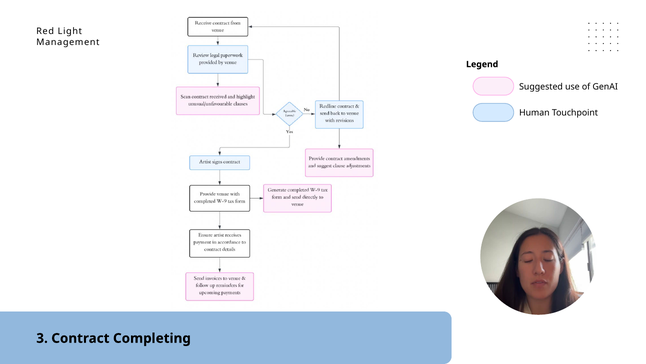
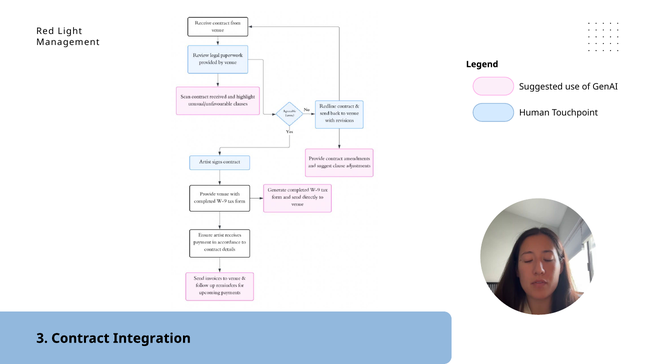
Completing: Completing -> Integration
